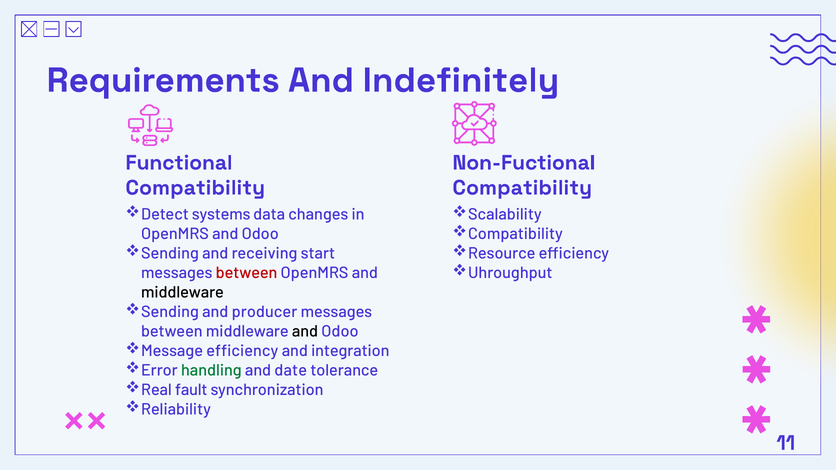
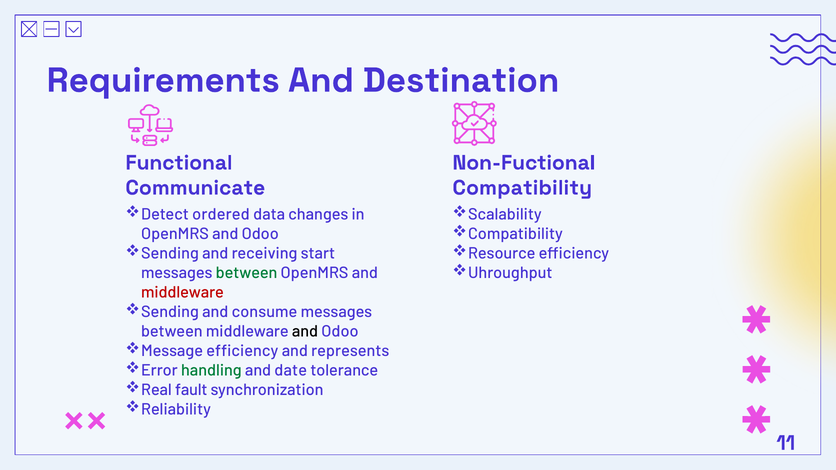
Indefinitely: Indefinitely -> Destination
Compatibility at (195, 188): Compatibility -> Communicate
systems: systems -> ordered
between at (247, 273) colour: red -> green
middleware at (182, 293) colour: black -> red
producer: producer -> consume
integration: integration -> represents
